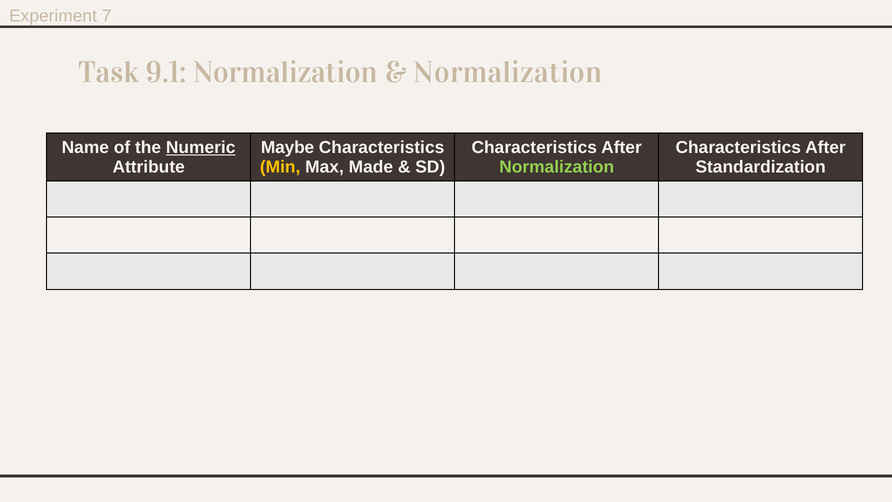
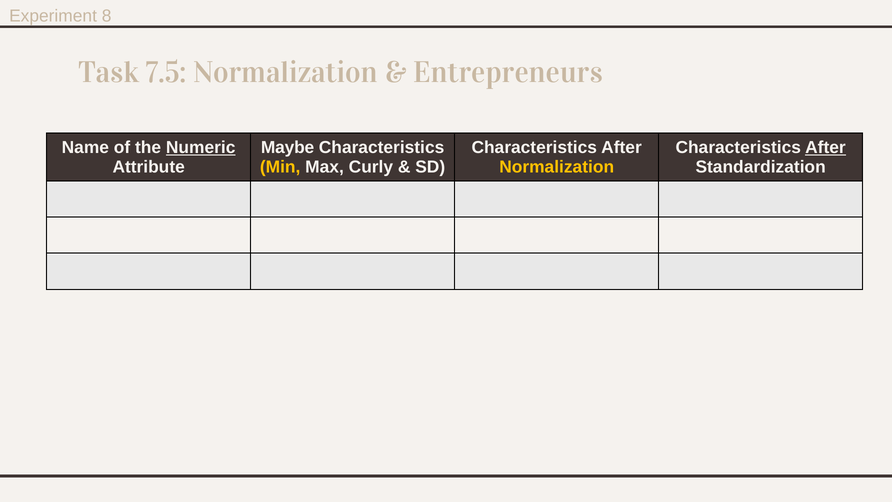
7: 7 -> 8
9.1: 9.1 -> 7.5
Normalization at (508, 72): Normalization -> Entrepreneurs
After at (825, 147) underline: none -> present
Made: Made -> Curly
Normalization at (557, 167) colour: light green -> yellow
